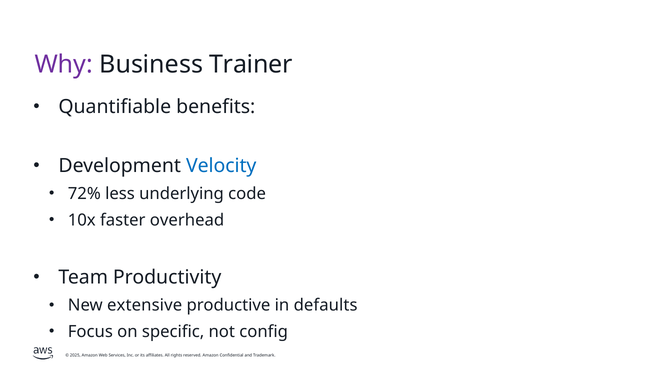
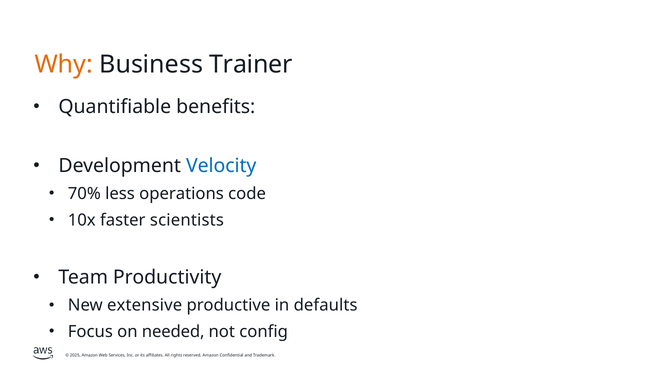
Why colour: purple -> orange
72%: 72% -> 70%
underlying: underlying -> operations
overhead: overhead -> scientists
specific: specific -> needed
